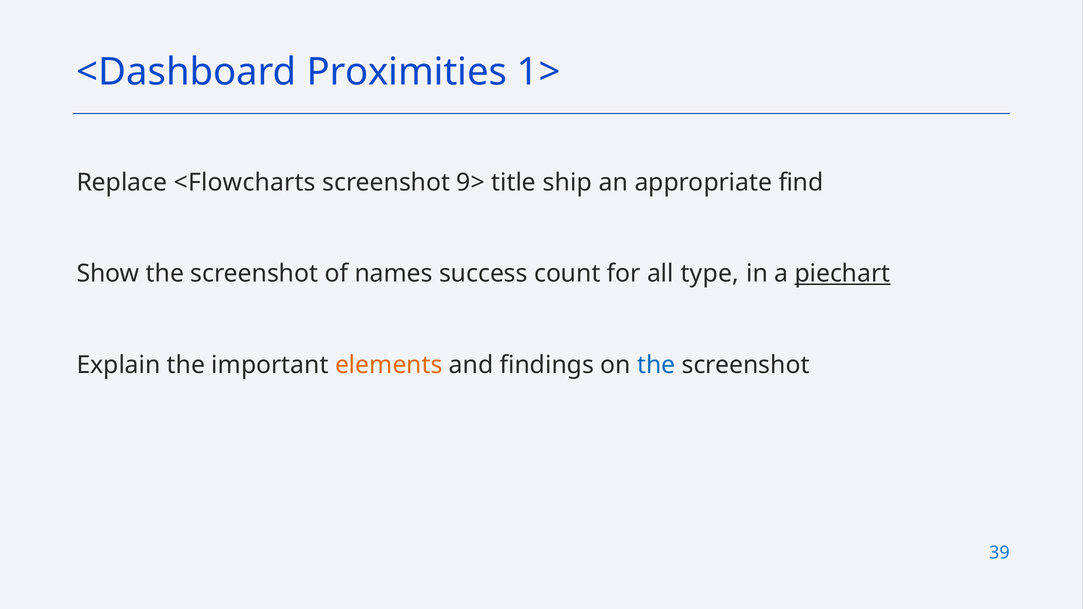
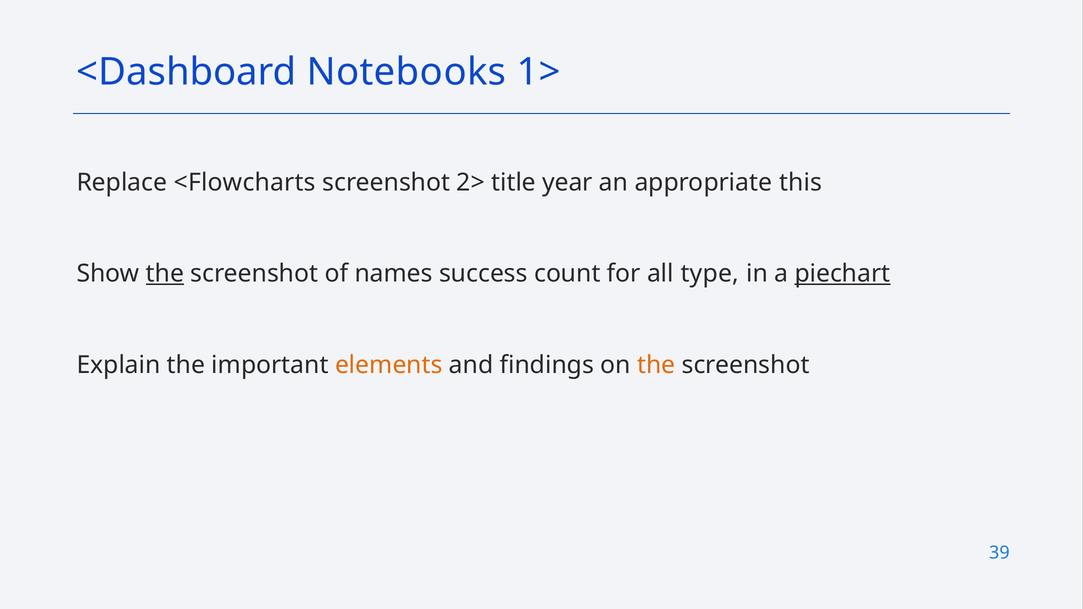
Proximities: Proximities -> Notebooks
9>: 9> -> 2>
ship: ship -> year
find: find -> this
the at (165, 274) underline: none -> present
the at (656, 365) colour: blue -> orange
